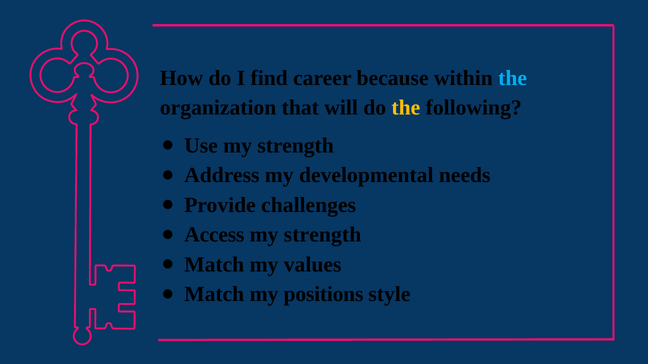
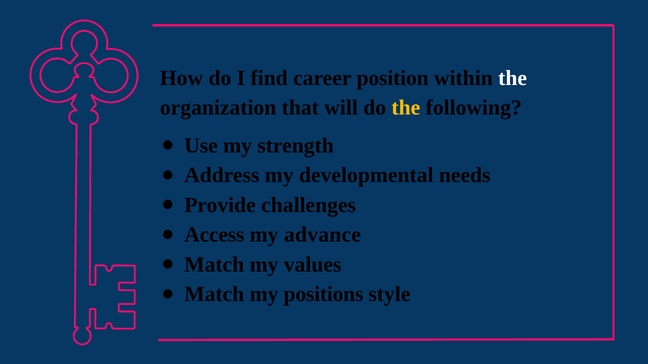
because: because -> position
the at (513, 78) colour: light blue -> white
strength at (323, 235): strength -> advance
